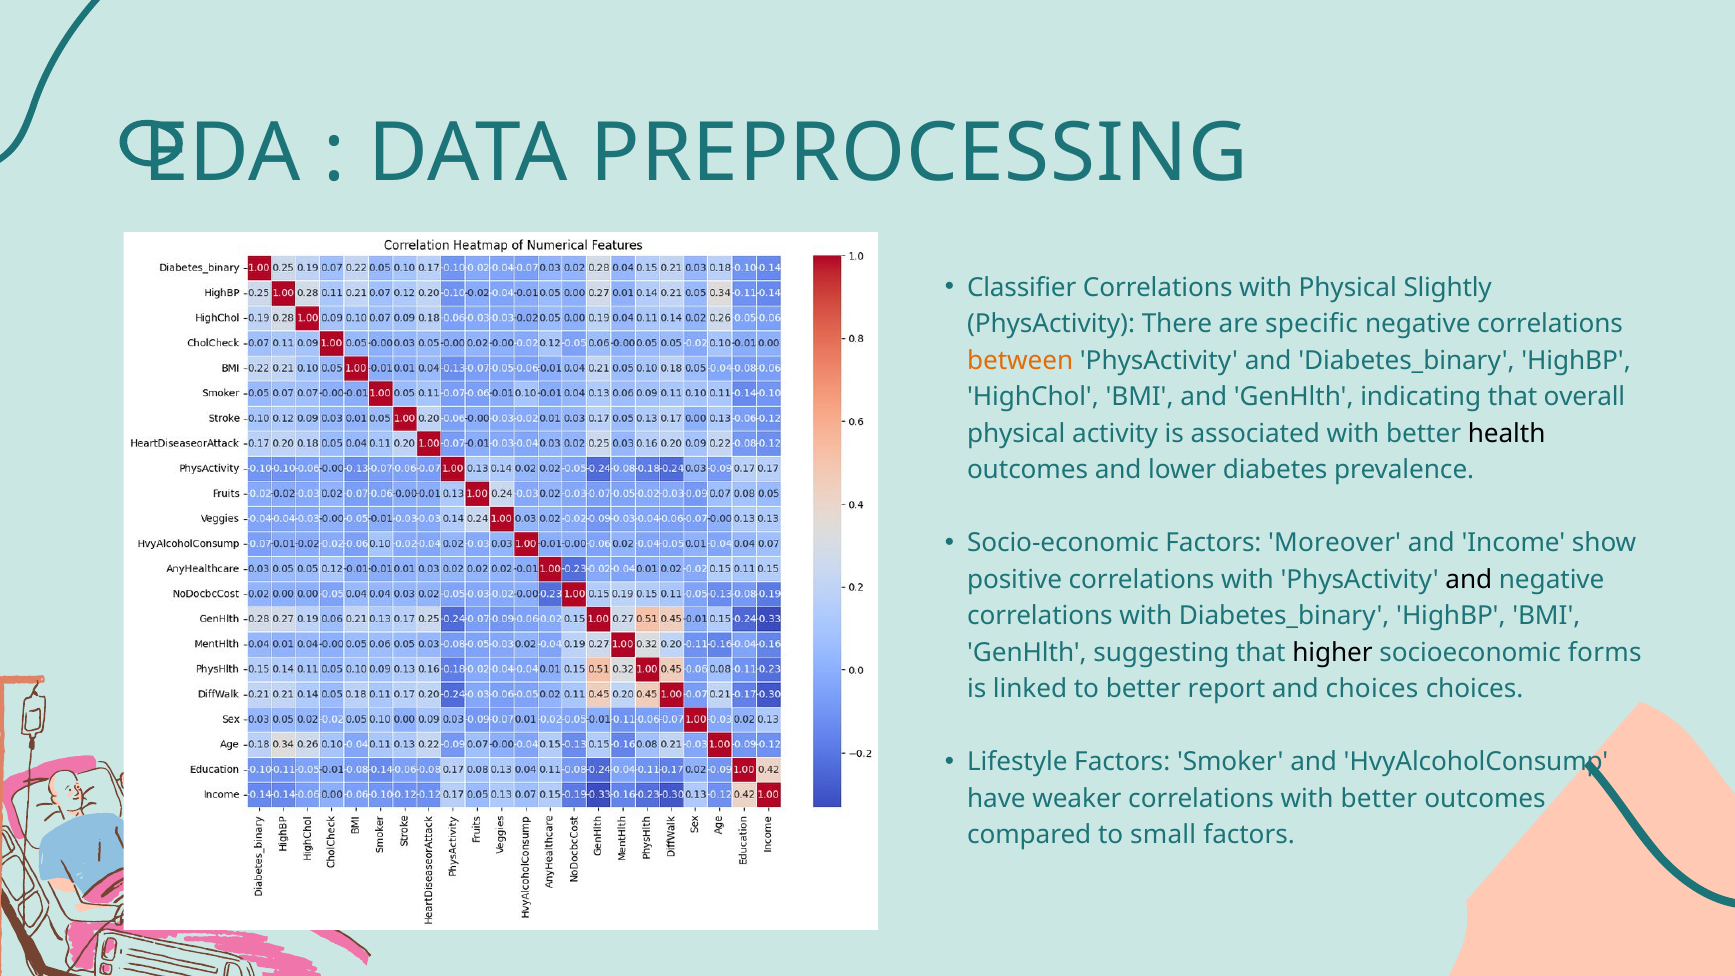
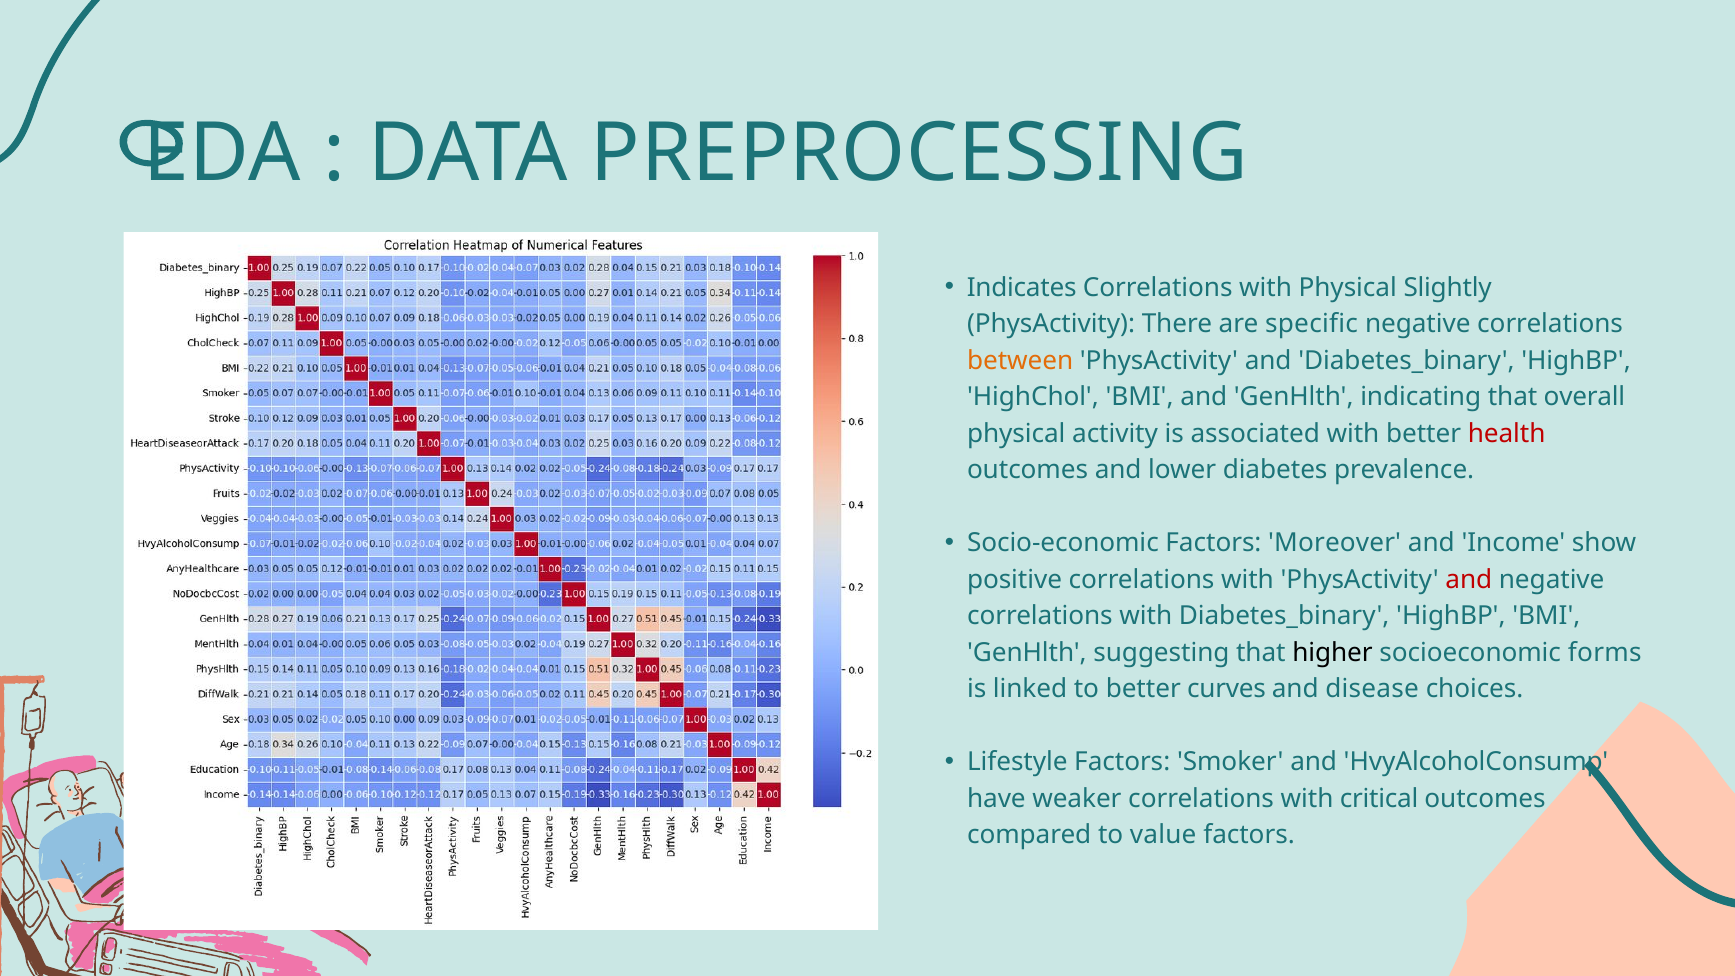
Classifier: Classifier -> Indicates
health colour: black -> red
and at (1469, 580) colour: black -> red
report: report -> curves
and choices: choices -> disease
correlations with better: better -> critical
small: small -> value
